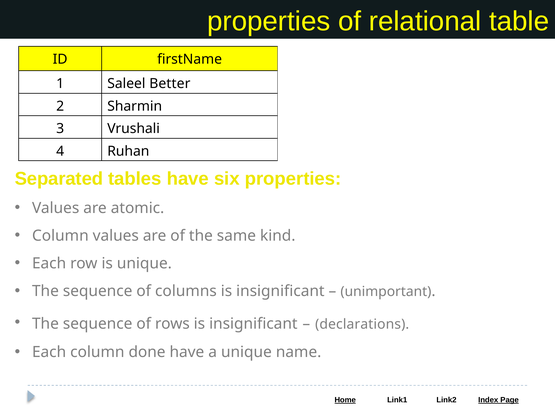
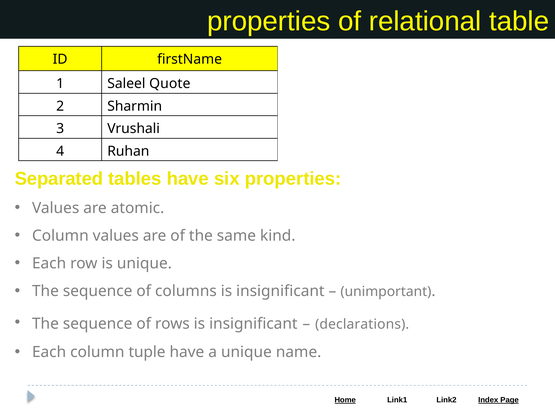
Better: Better -> Quote
done: done -> tuple
